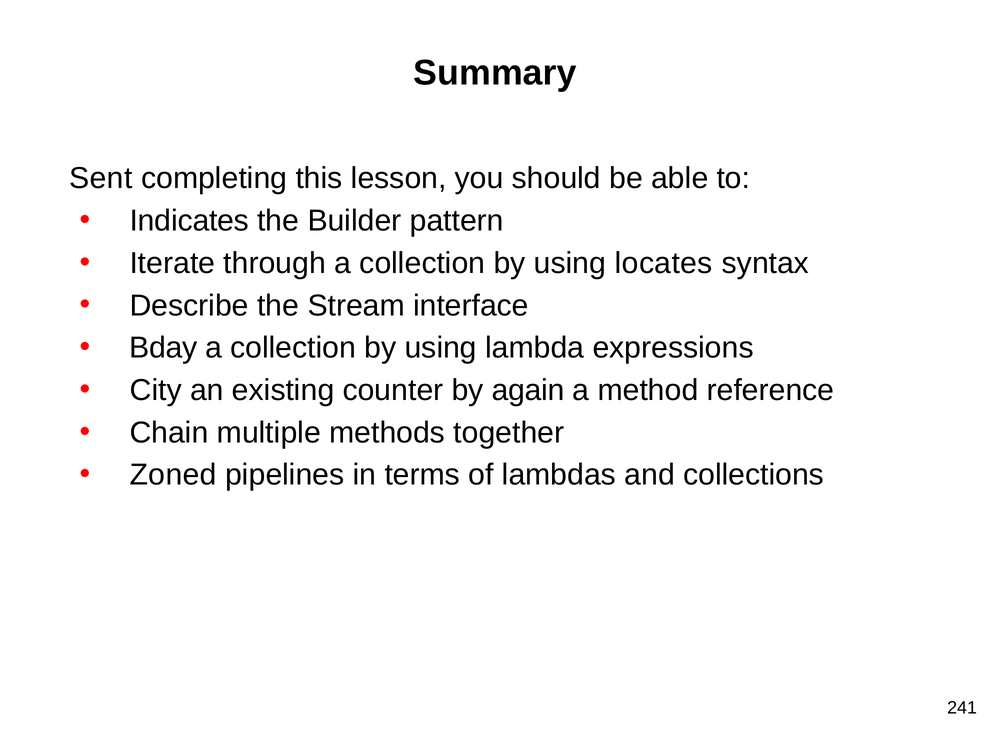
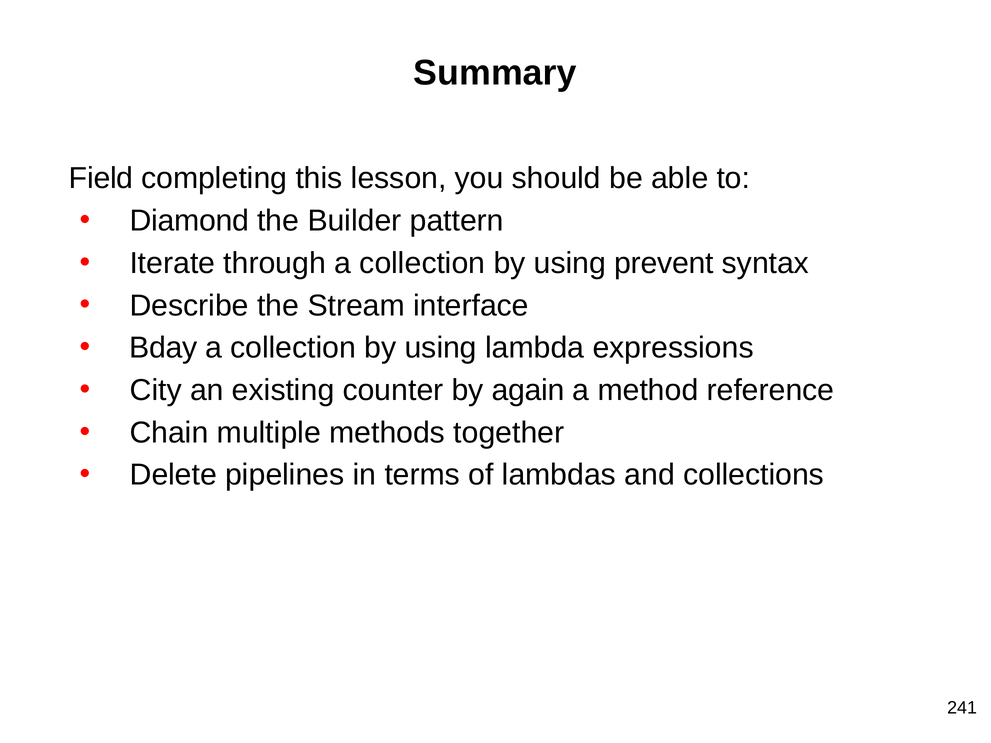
Sent: Sent -> Field
Indicates: Indicates -> Diamond
locates: locates -> prevent
Zoned: Zoned -> Delete
